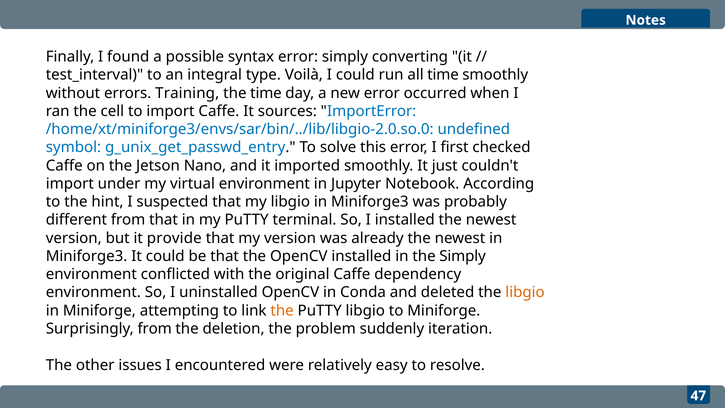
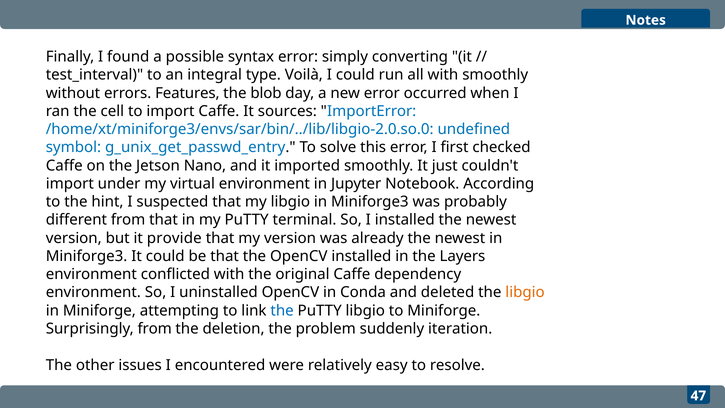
all time: time -> with
Training: Training -> Features
the time: time -> blob
the Simply: Simply -> Layers
the at (282, 310) colour: orange -> blue
